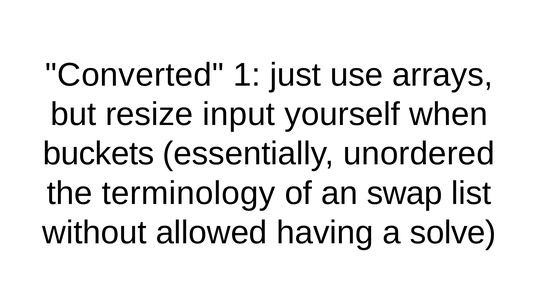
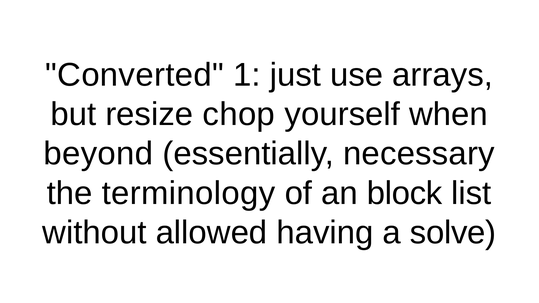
input: input -> chop
buckets: buckets -> beyond
unordered: unordered -> necessary
swap: swap -> block
